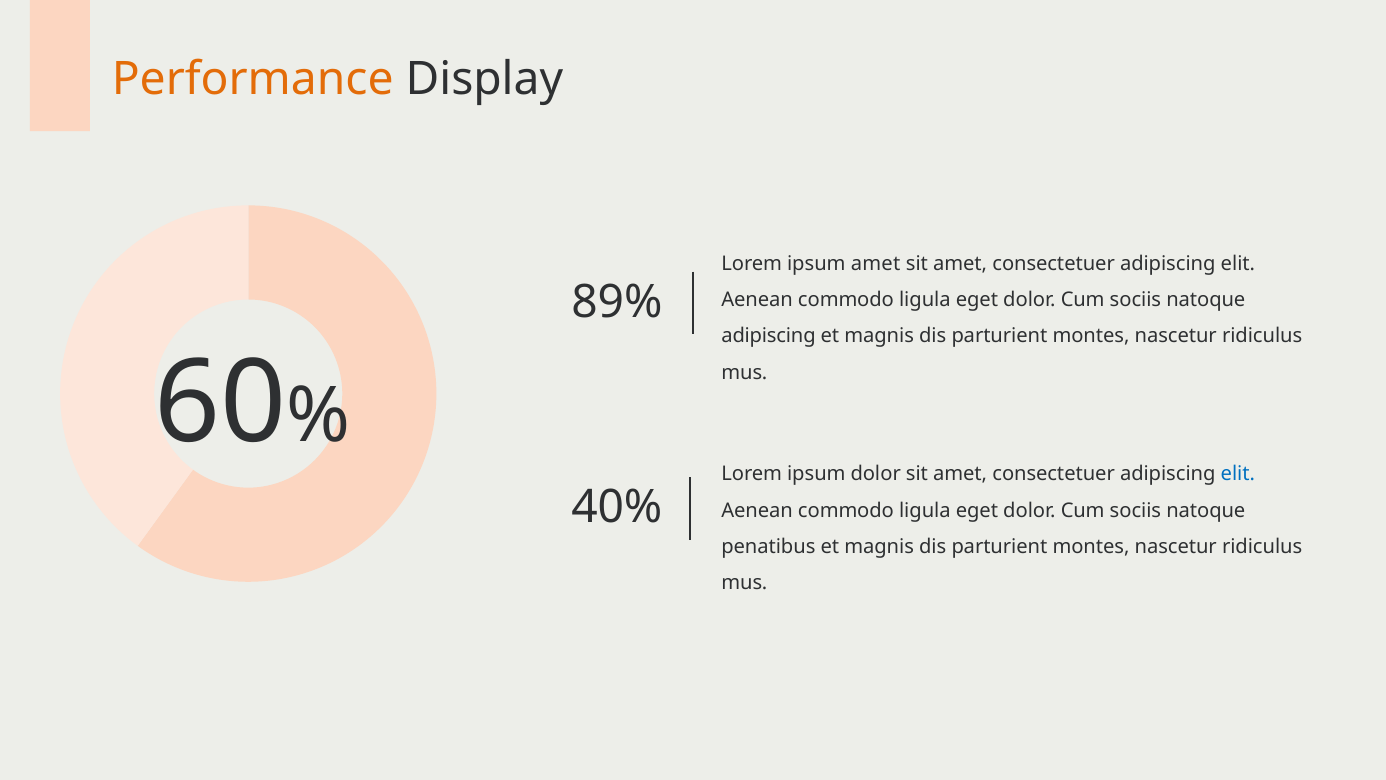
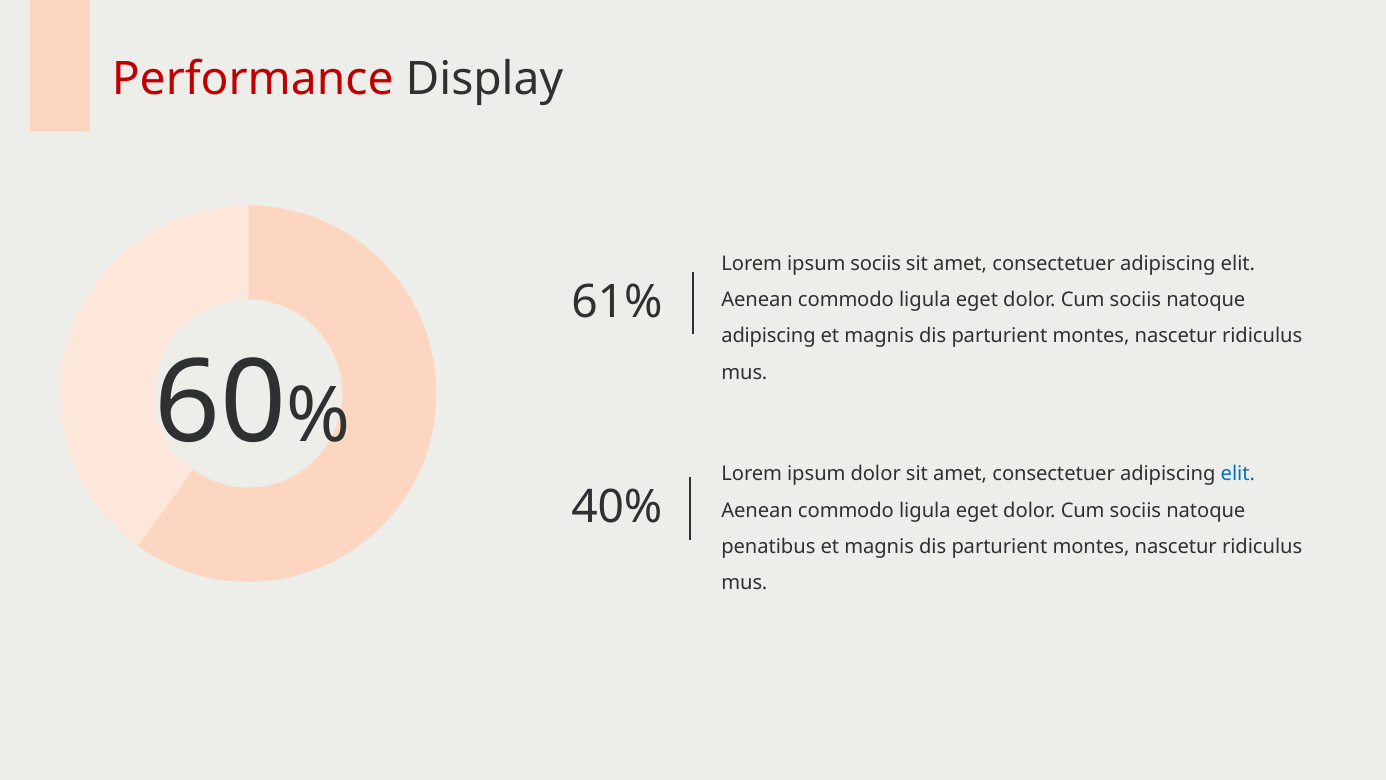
Performance colour: orange -> red
ipsum amet: amet -> sociis
89%: 89% -> 61%
